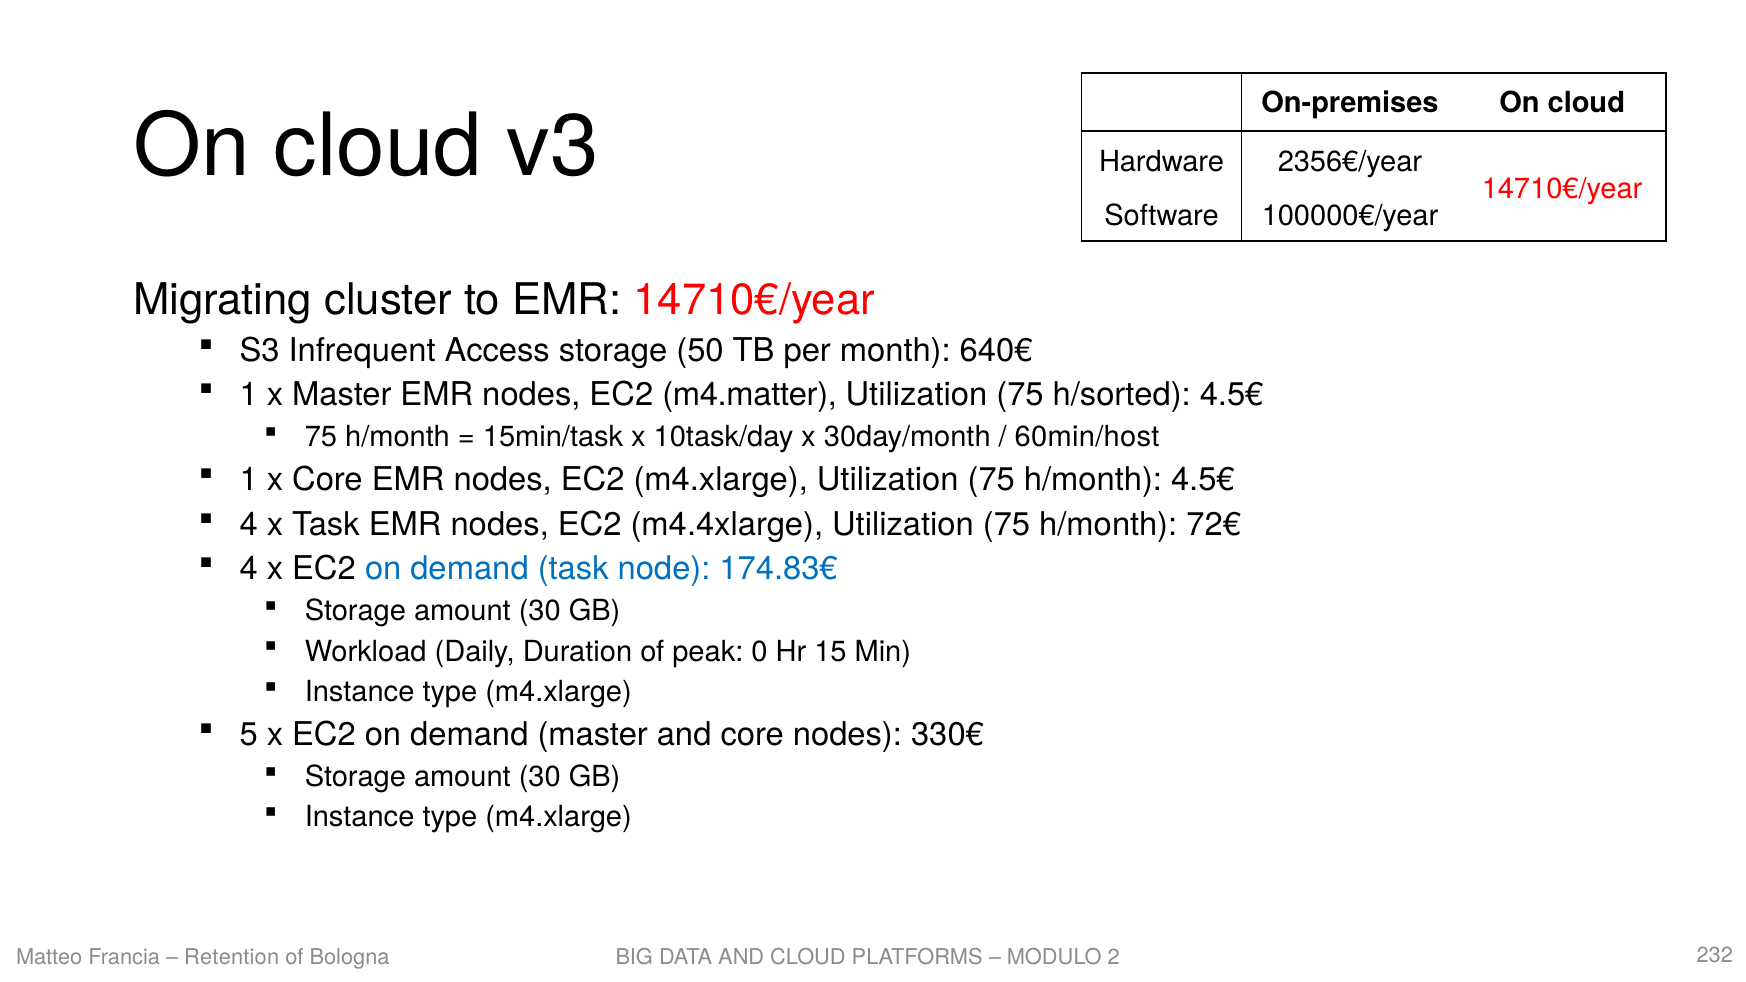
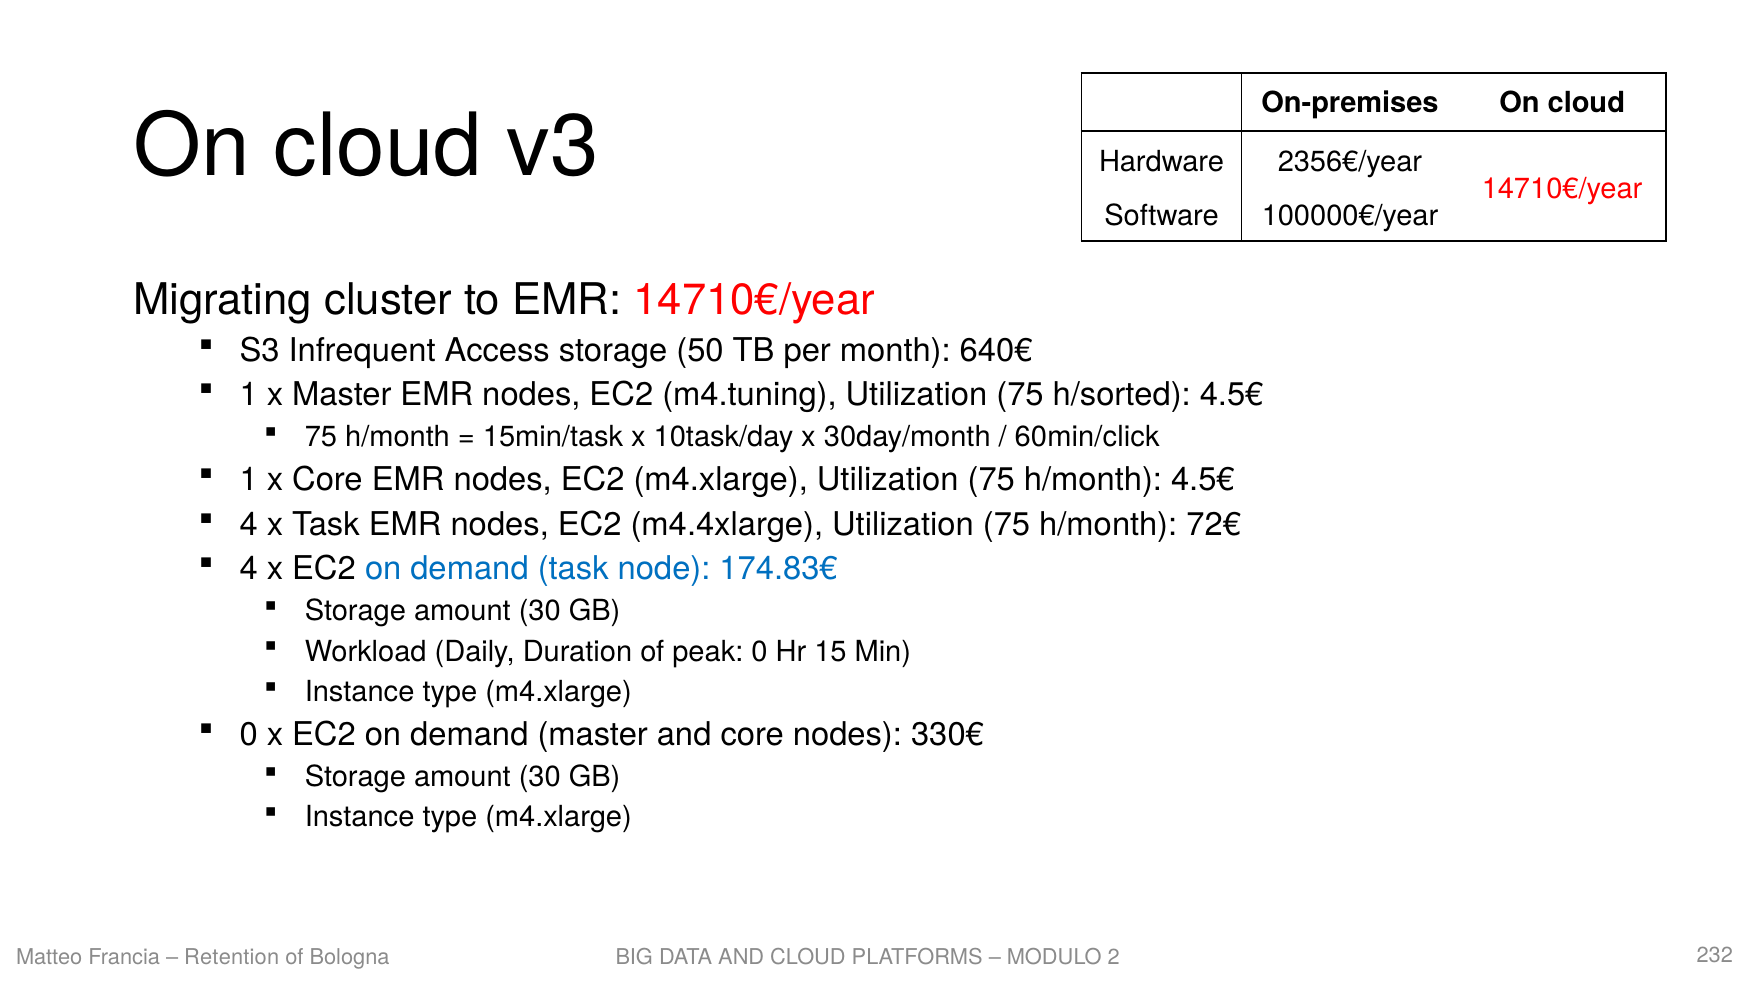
m4.matter: m4.matter -> m4.tuning
60min/host: 60min/host -> 60min/click
5 at (249, 735): 5 -> 0
